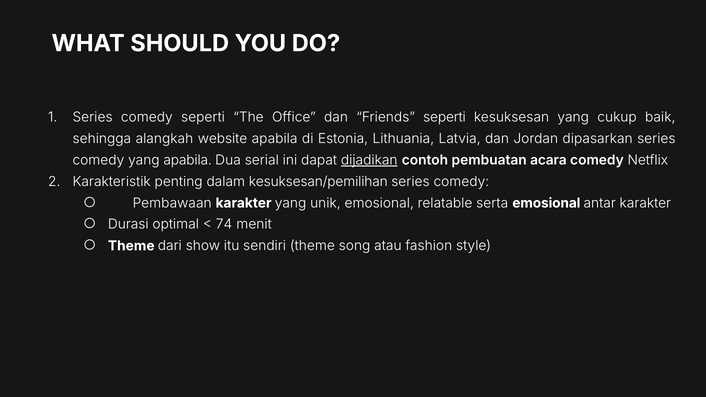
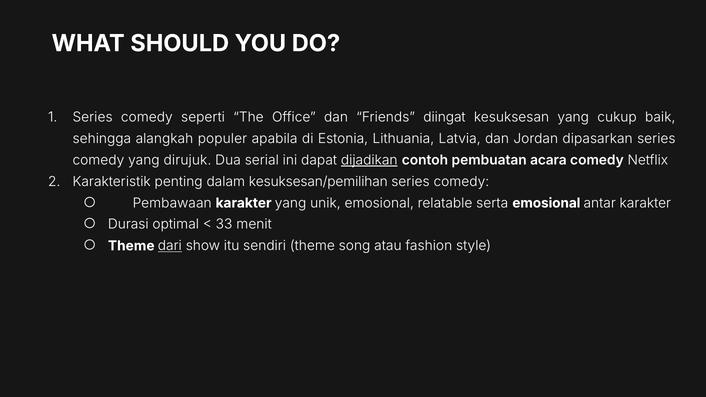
Friends seperti: seperti -> diingat
website: website -> populer
yang apabila: apabila -> dirujuk
74: 74 -> 33
dari underline: none -> present
